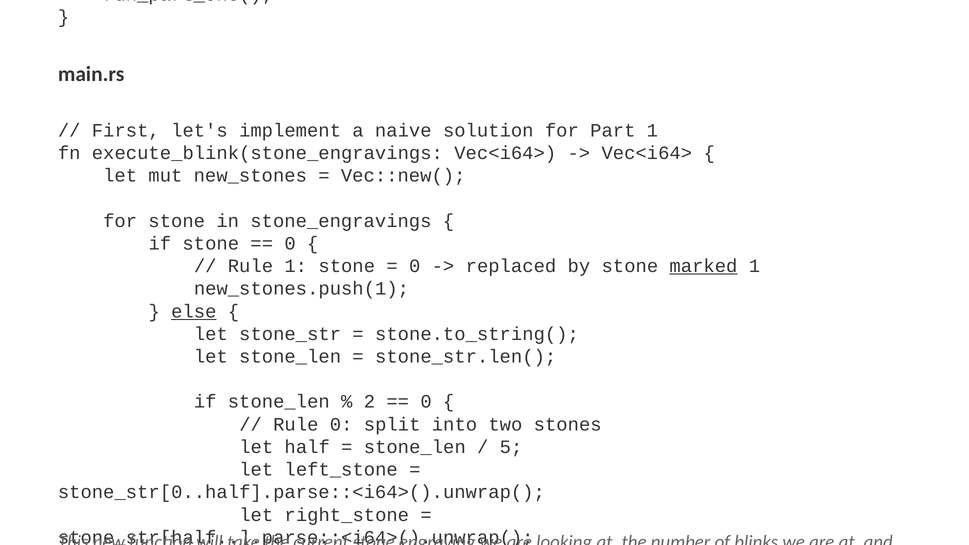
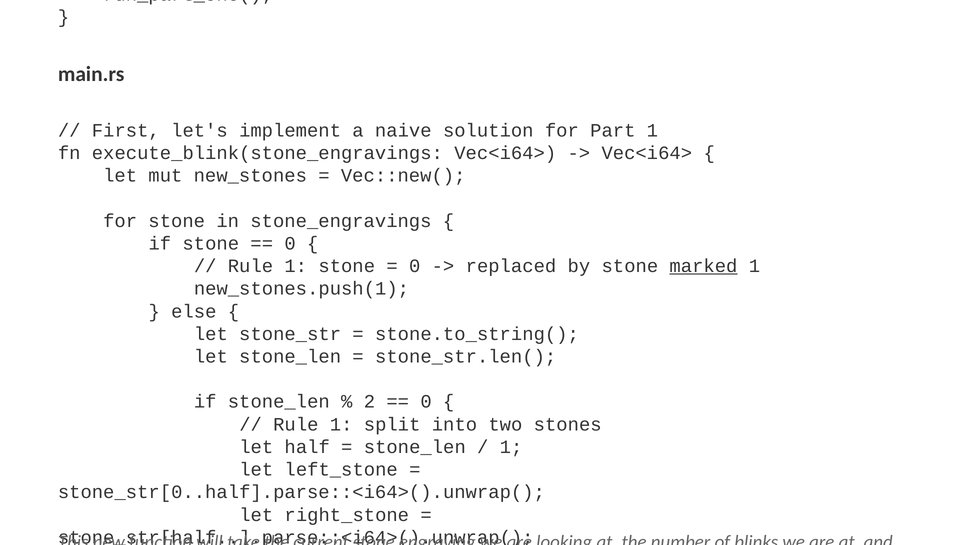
else at (194, 311) underline: present -> none
0 at (341, 424): 0 -> 1
5 at (511, 447): 5 -> 1
